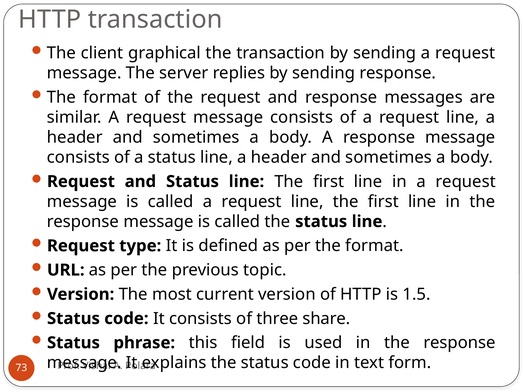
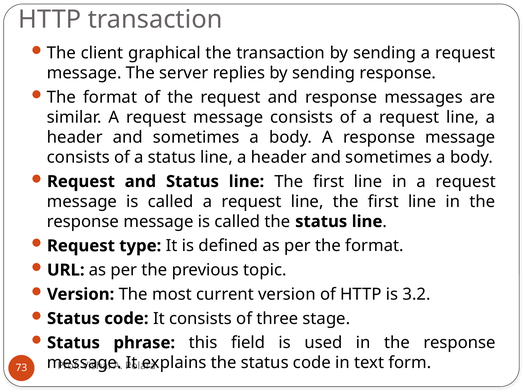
1.5: 1.5 -> 3.2
share: share -> stage
